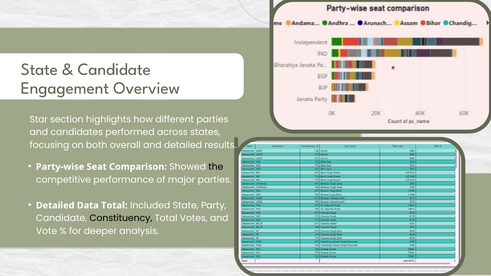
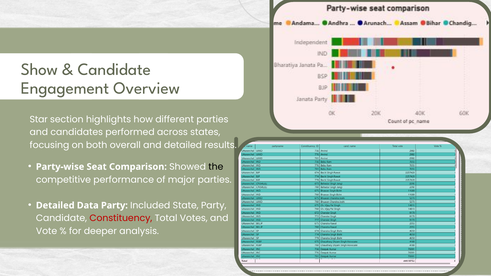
State at (39, 69): State -> Show
Data Total: Total -> Party
Constituency colour: black -> red
